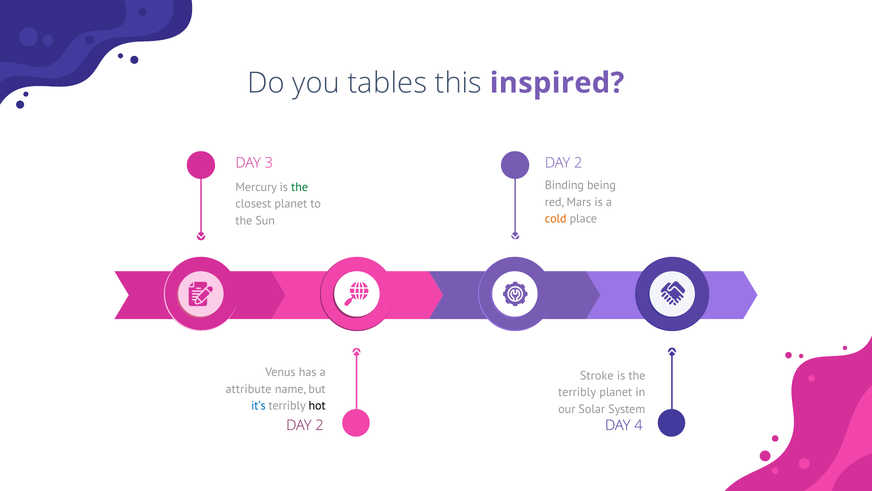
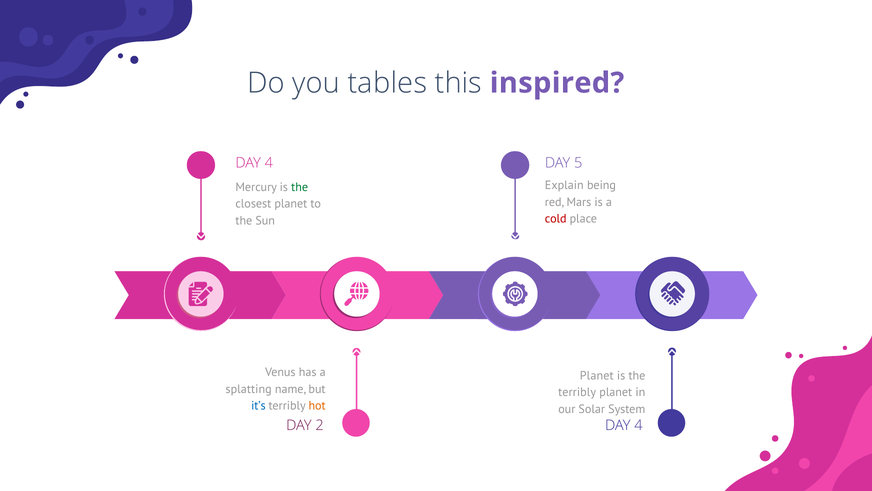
3 at (269, 163): 3 -> 4
2 at (578, 163): 2 -> 5
Binding: Binding -> Explain
cold colour: orange -> red
Stroke at (597, 375): Stroke -> Planet
attribute: attribute -> splatting
hot colour: black -> orange
